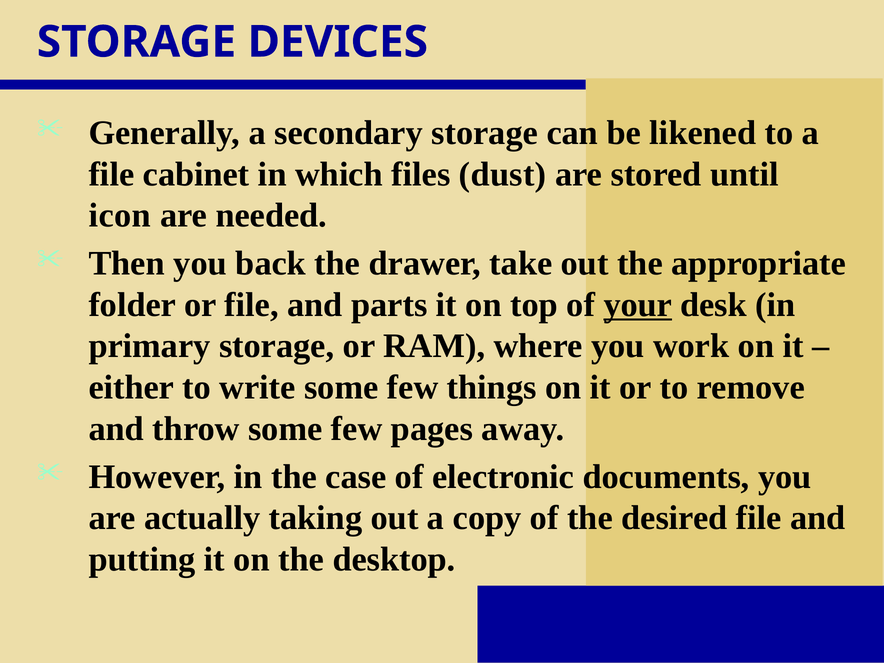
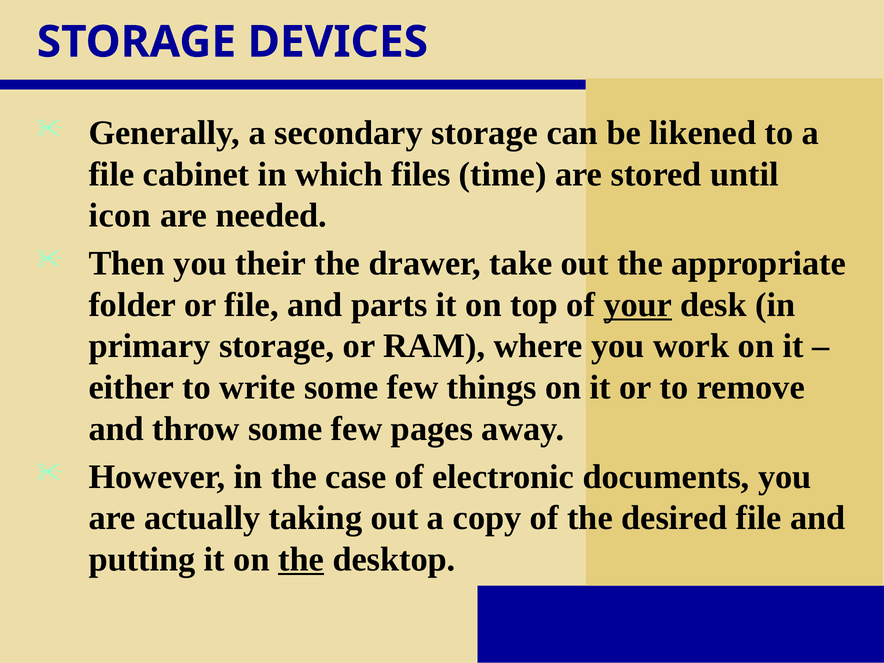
dust: dust -> time
back: back -> their
the at (301, 559) underline: none -> present
